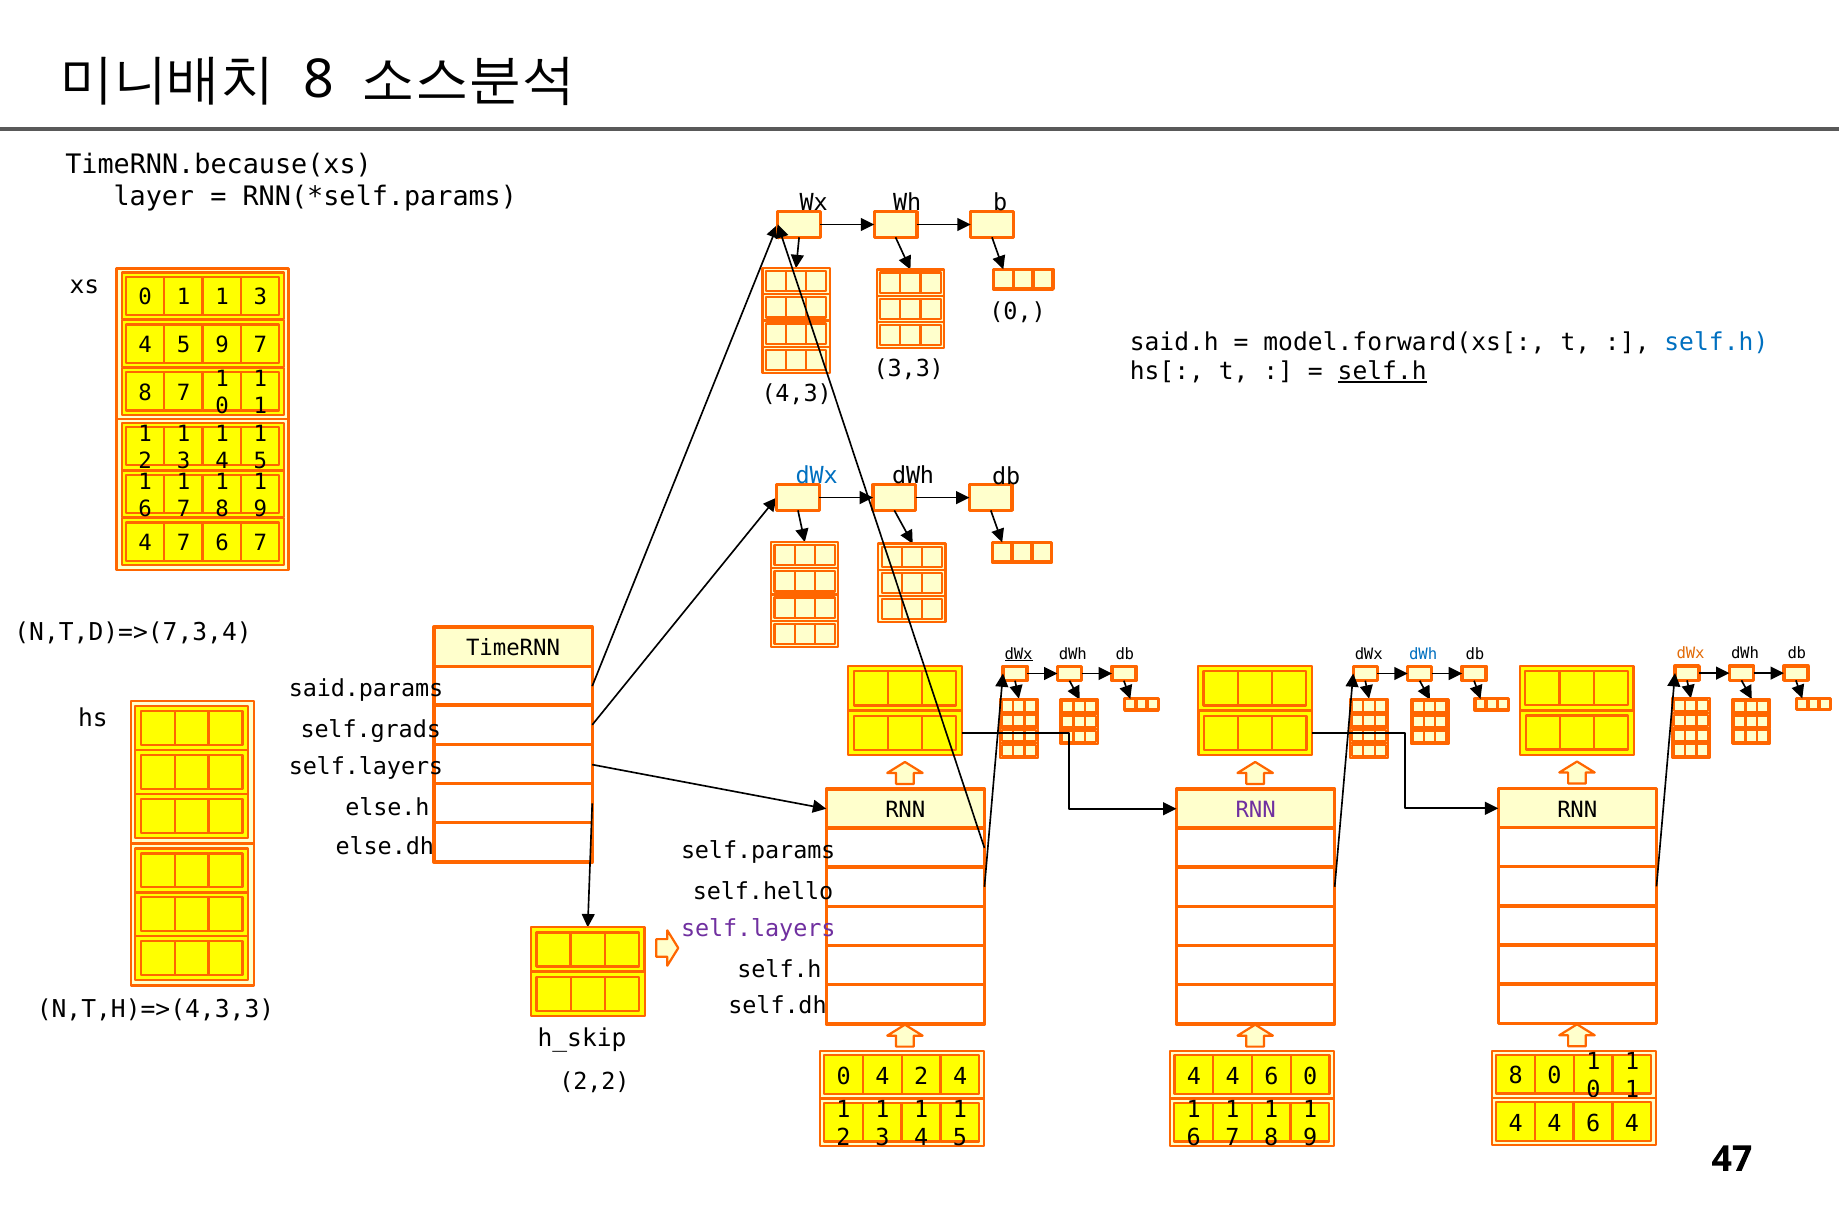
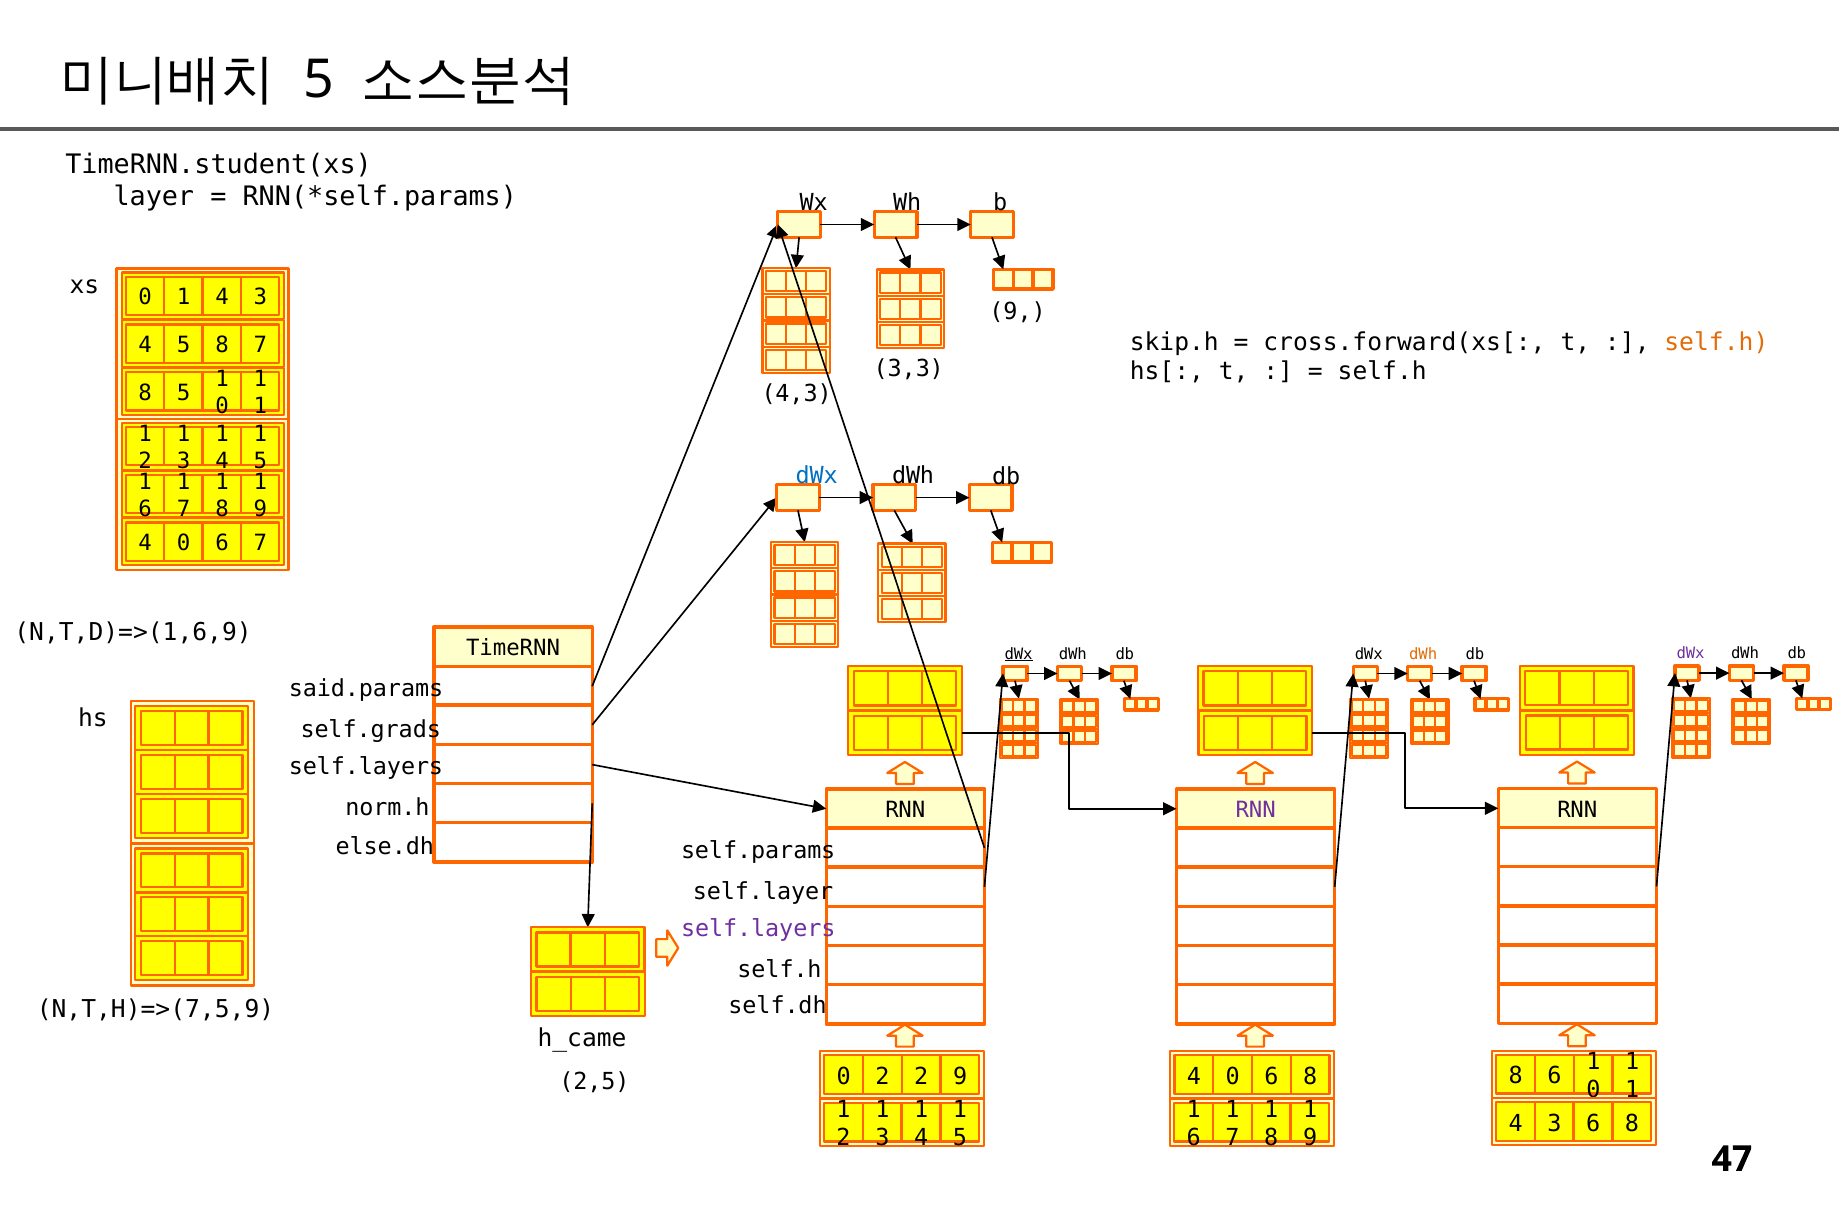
8 at (319, 80): 8 -> 5
TimeRNN.because(xs: TimeRNN.because(xs -> TimeRNN.student(xs
1 at (222, 297): 1 -> 4
0 at (1018, 311): 0 -> 9
said.h: said.h -> skip.h
model.forward(xs[: model.forward(xs[ -> cross.forward(xs[
self.h at (1716, 342) colour: blue -> orange
5 9: 9 -> 8
self.h at (1382, 371) underline: present -> none
8 7: 7 -> 5
7 at (184, 543): 7 -> 0
N,T,D)=>(7,3,4: N,T,D)=>(7,3,4 -> N,T,D)=>(1,6,9
dWx at (1691, 654) colour: orange -> purple
dWh at (1423, 654) colour: blue -> orange
else.h: else.h -> norm.h
self.hello: self.hello -> self.layer
N,T,H)=>(4,3,3: N,T,H)=>(4,3,3 -> N,T,H)=>(7,5,9
h_skip: h_skip -> h_came
8 0: 0 -> 6
4 at (1233, 1076): 4 -> 0
0 at (1310, 1076): 0 -> 8
2,2: 2,2 -> 2,5
0 4: 4 -> 2
2 4: 4 -> 9
4 at (1554, 1123): 4 -> 3
4 at (1632, 1123): 4 -> 8
